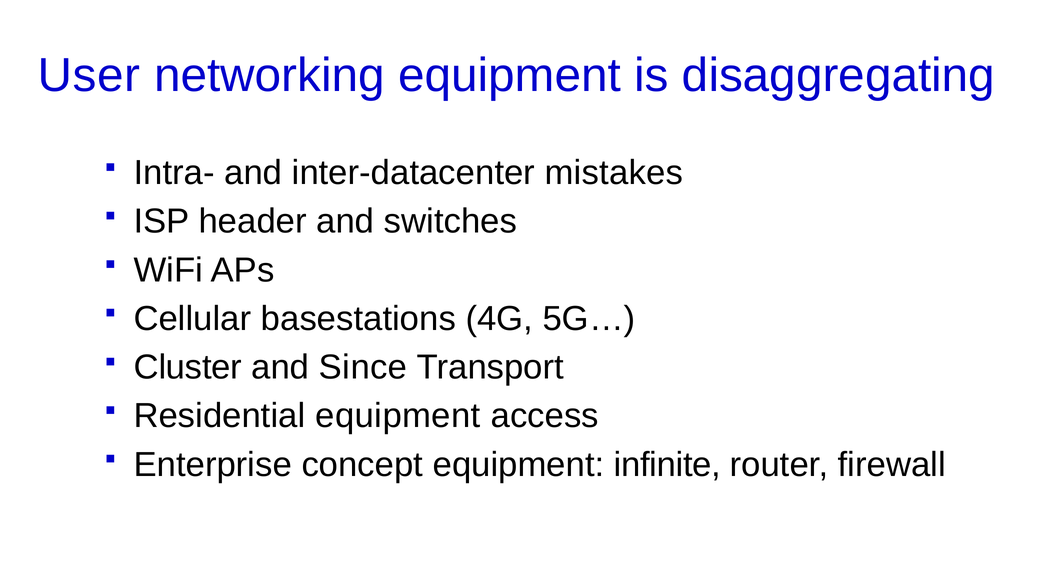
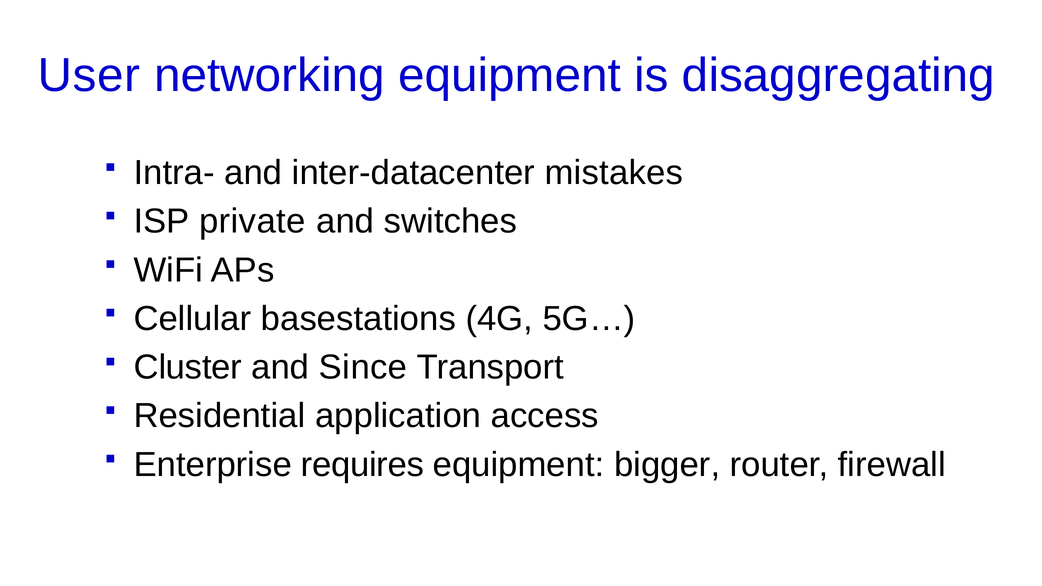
header: header -> private
Residential equipment: equipment -> application
concept: concept -> requires
infinite: infinite -> bigger
